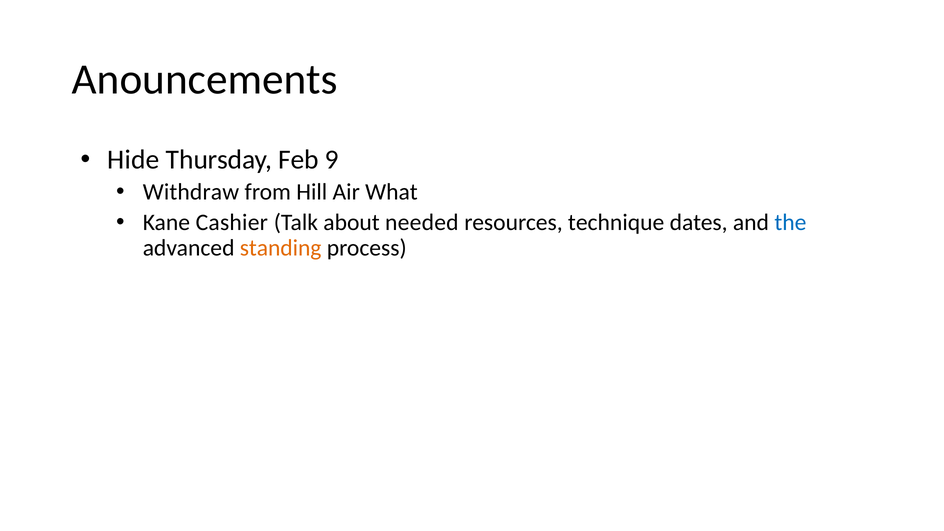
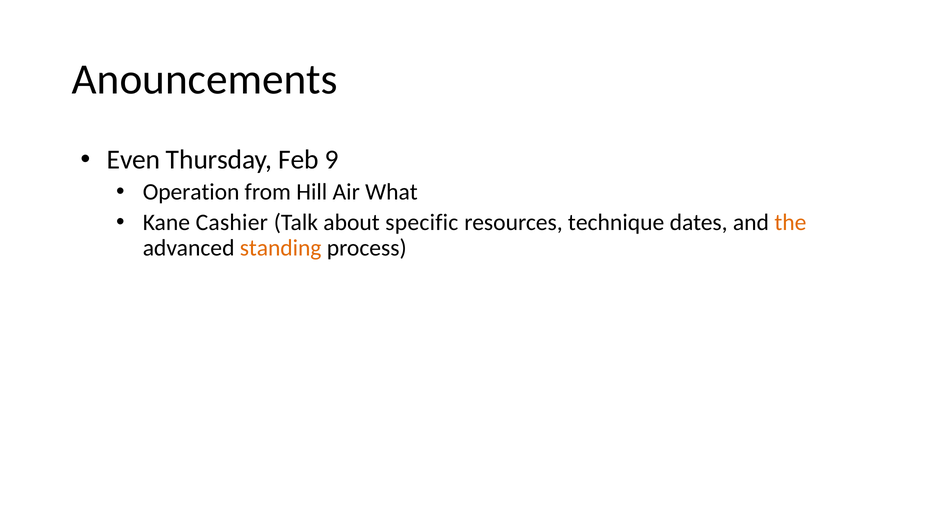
Hide: Hide -> Even
Withdraw: Withdraw -> Operation
needed: needed -> specific
the colour: blue -> orange
